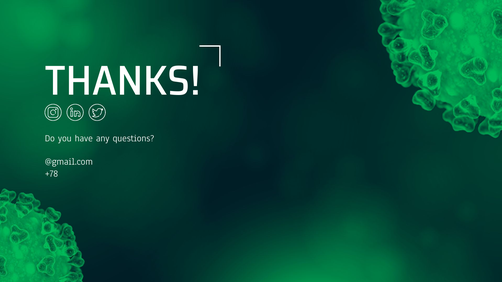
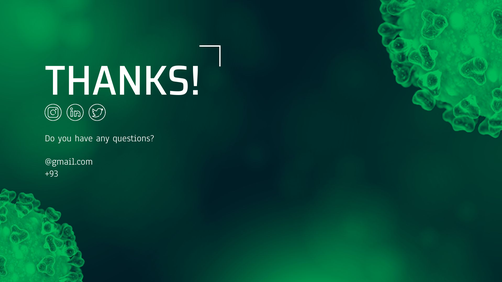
+78: +78 -> +93
